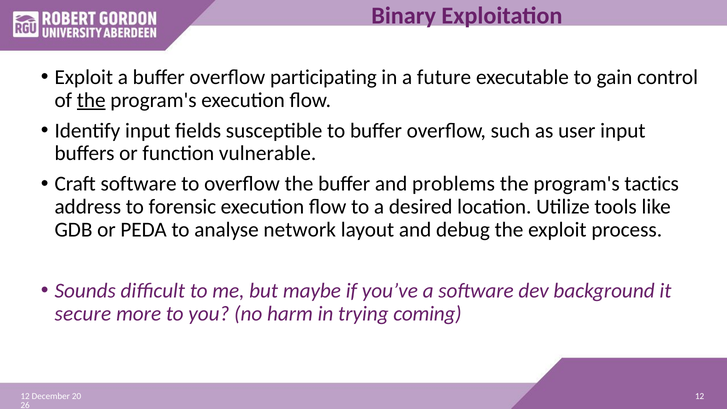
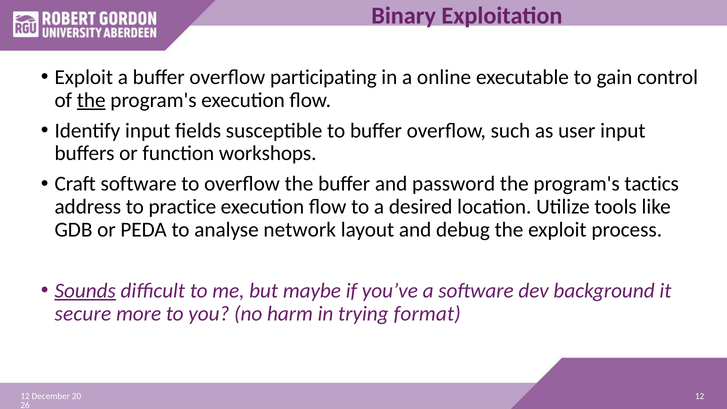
future: future -> online
vulnerable: vulnerable -> workshops
problems: problems -> password
forensic: forensic -> practice
Sounds underline: none -> present
coming: coming -> format
